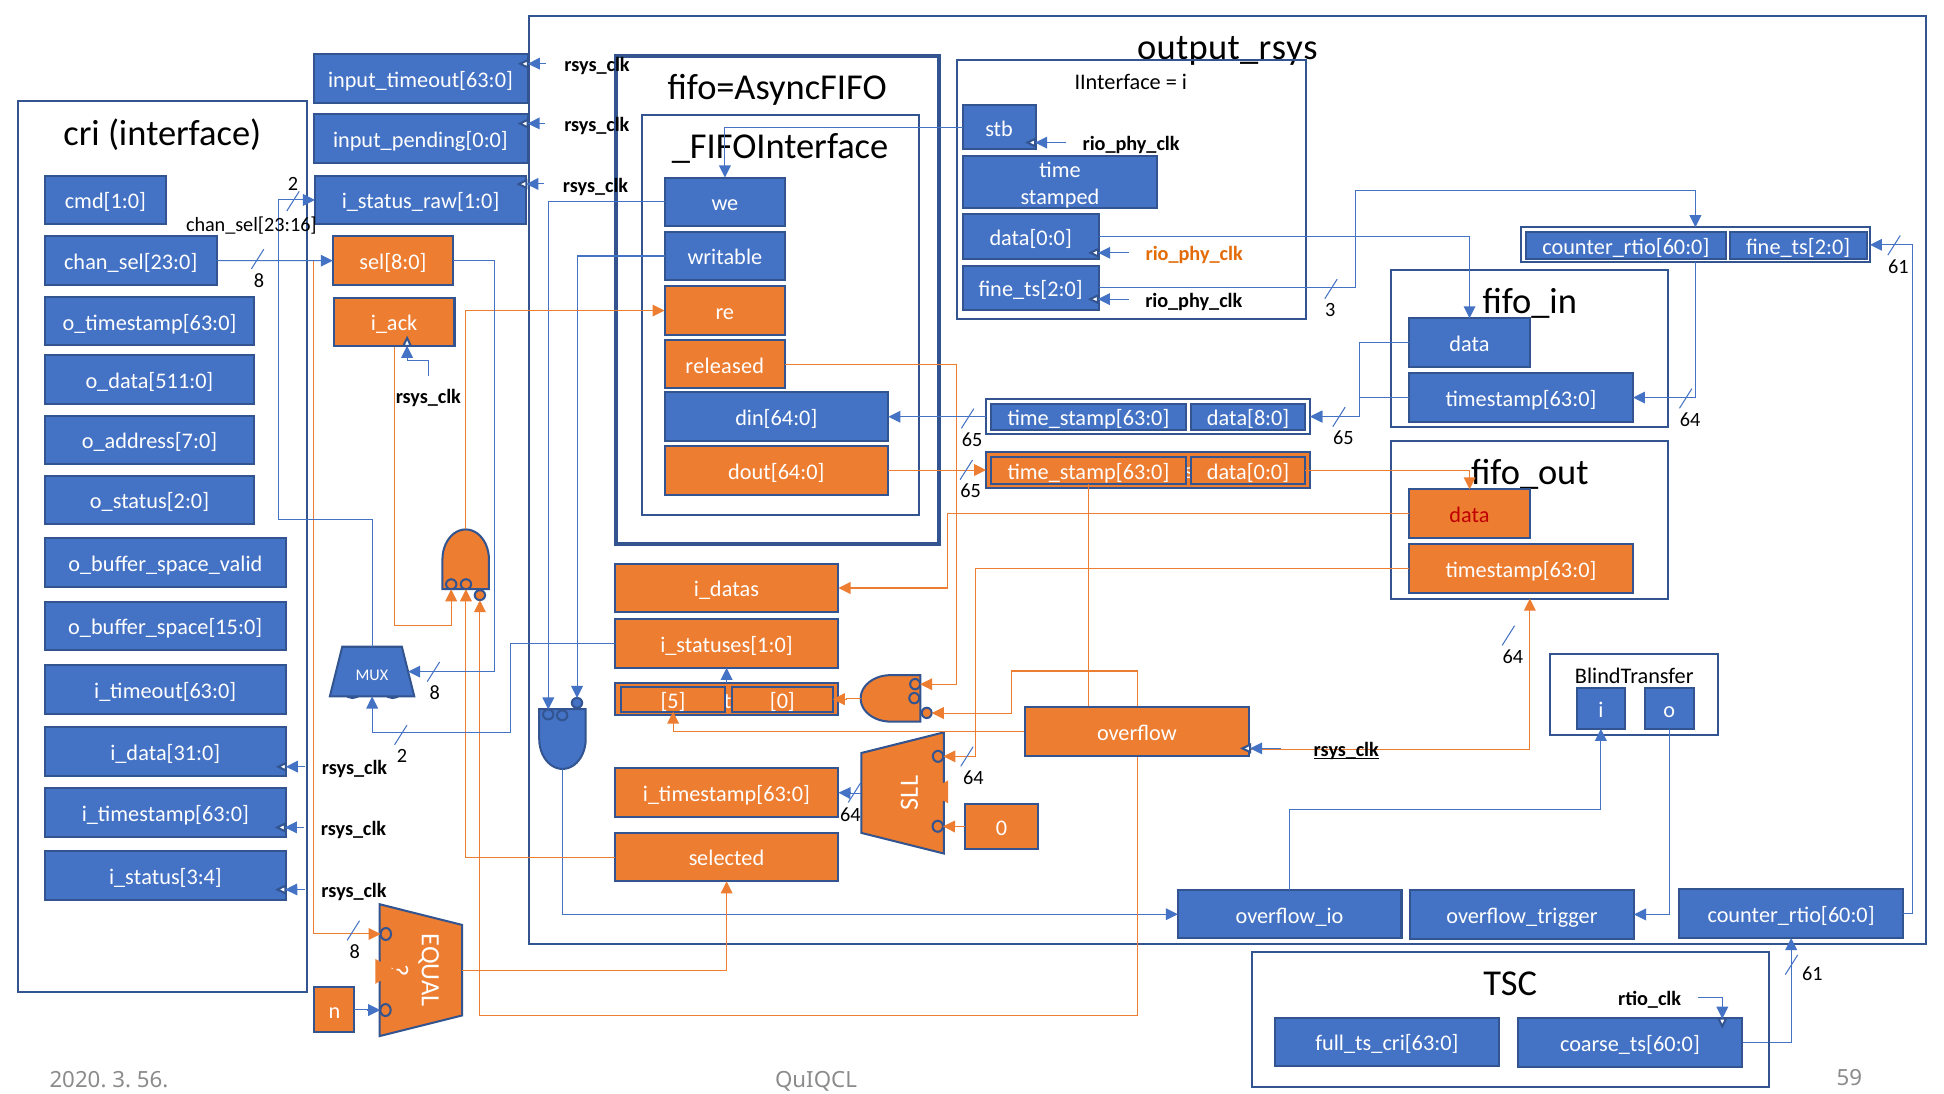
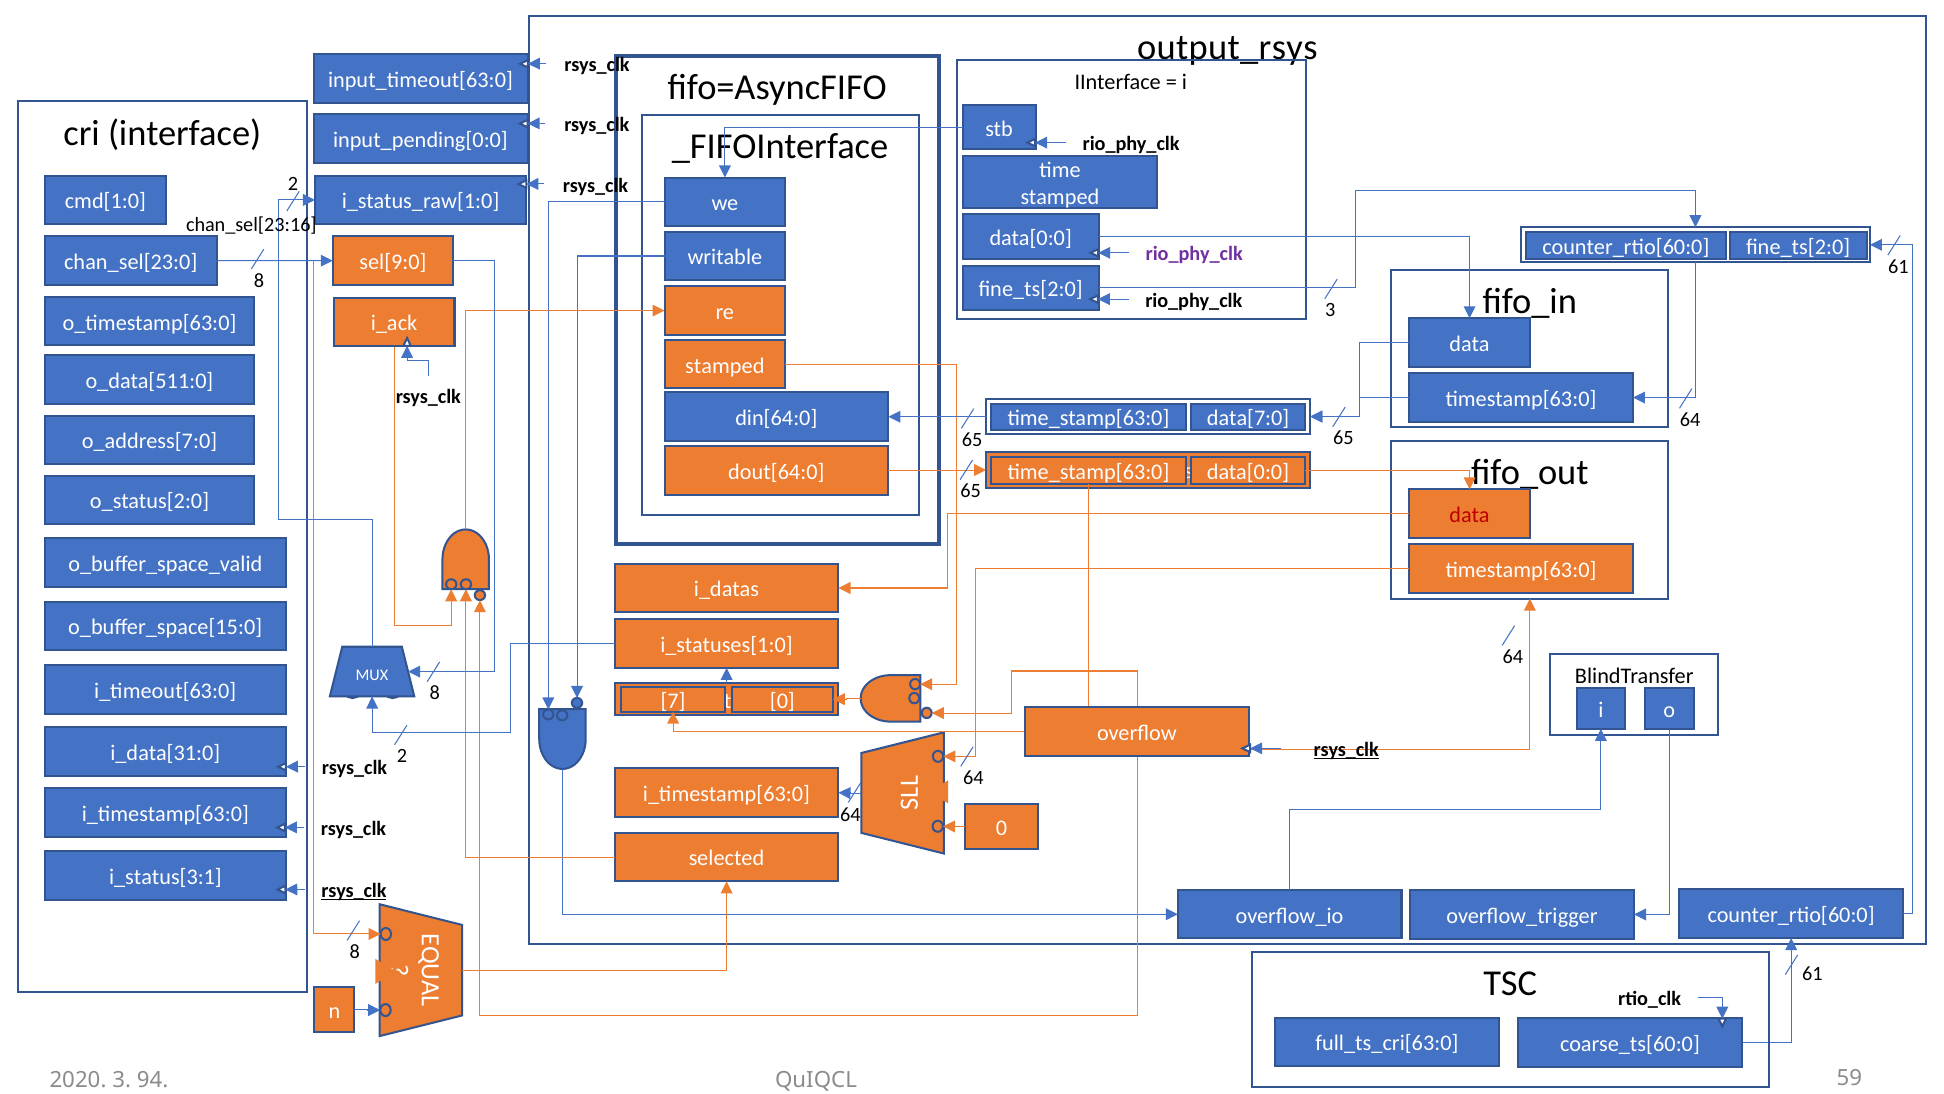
rio_phy_clk at (1194, 254) colour: orange -> purple
sel[8:0: sel[8:0 -> sel[9:0
released at (725, 366): released -> stamped
data[8:0: data[8:0 -> data[7:0
5: 5 -> 7
i_status[3:4: i_status[3:4 -> i_status[3:1
rsys_clk at (354, 890) underline: none -> present
56: 56 -> 94
